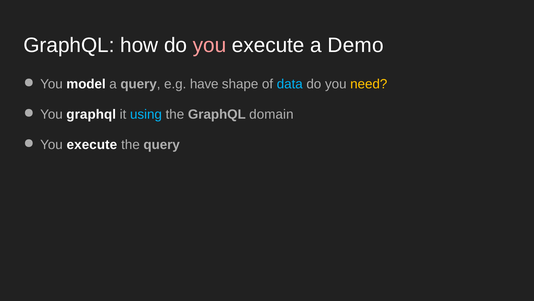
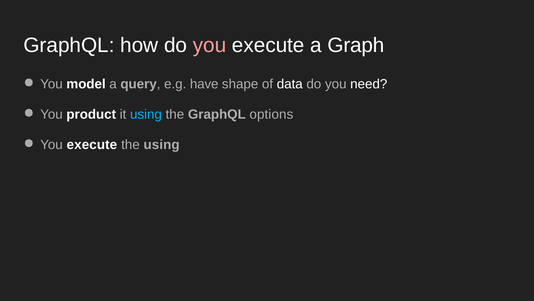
Demo: Demo -> Graph
data colour: light blue -> white
need colour: yellow -> white
You graphql: graphql -> product
domain: domain -> options
the query: query -> using
